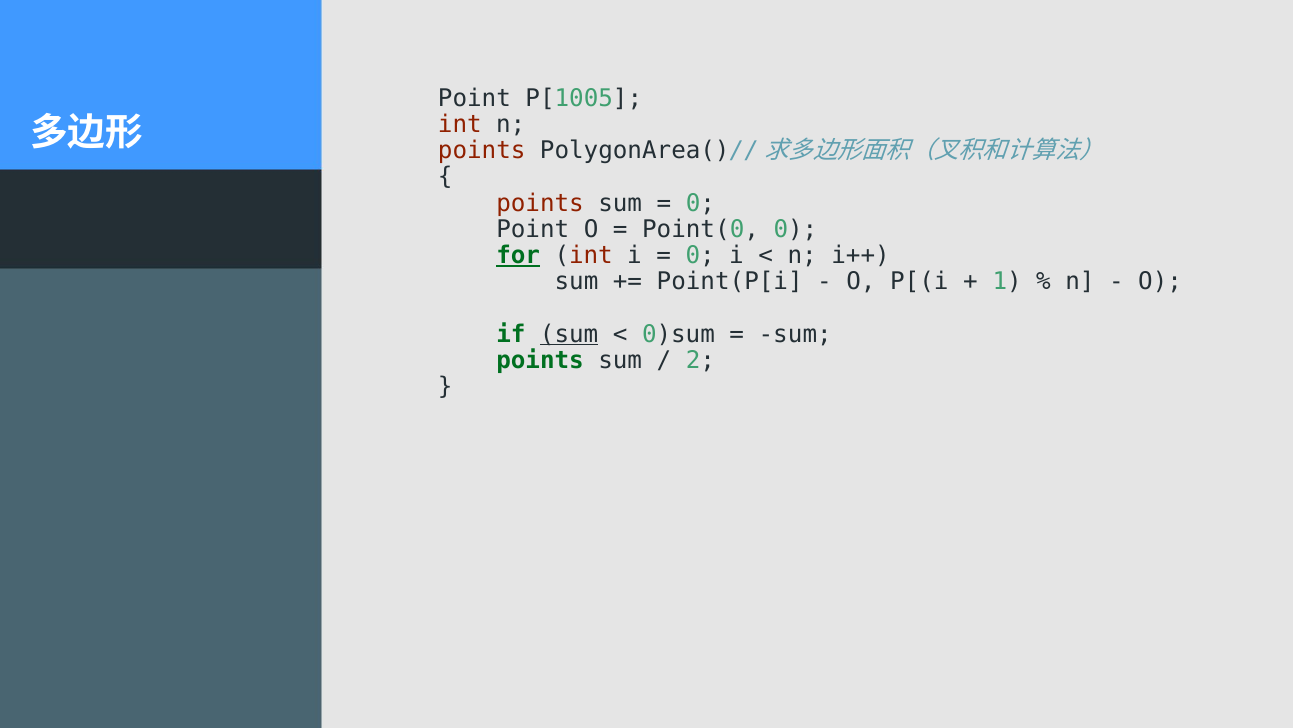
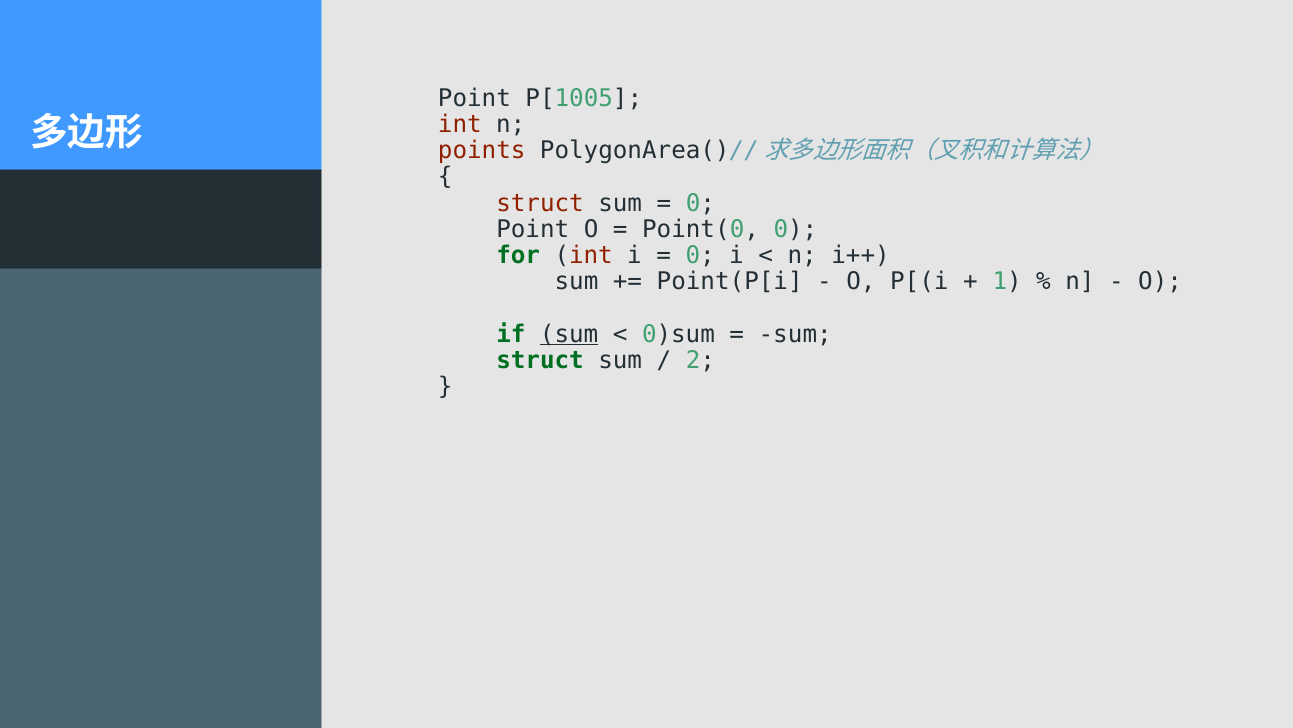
points at (540, 203): points -> struct
for underline: present -> none
points at (540, 360): points -> struct
